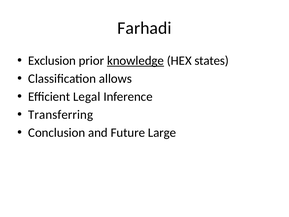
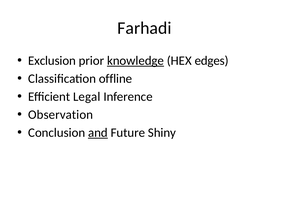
states: states -> edges
allows: allows -> offline
Transferring: Transferring -> Observation
and underline: none -> present
Large: Large -> Shiny
